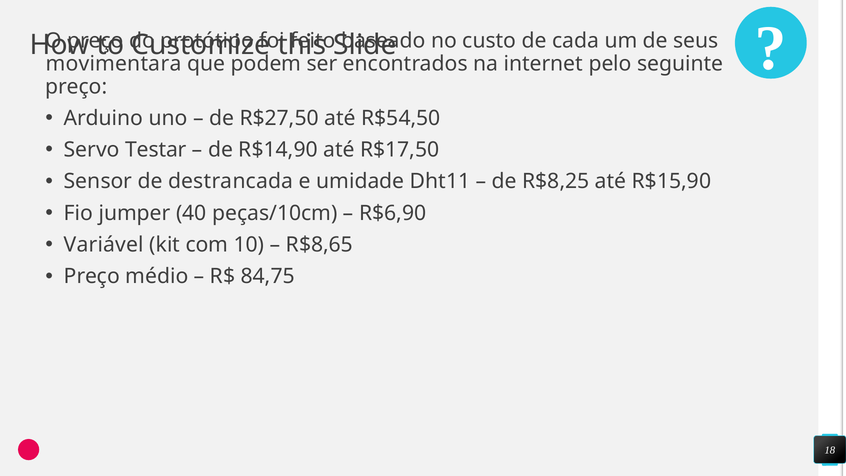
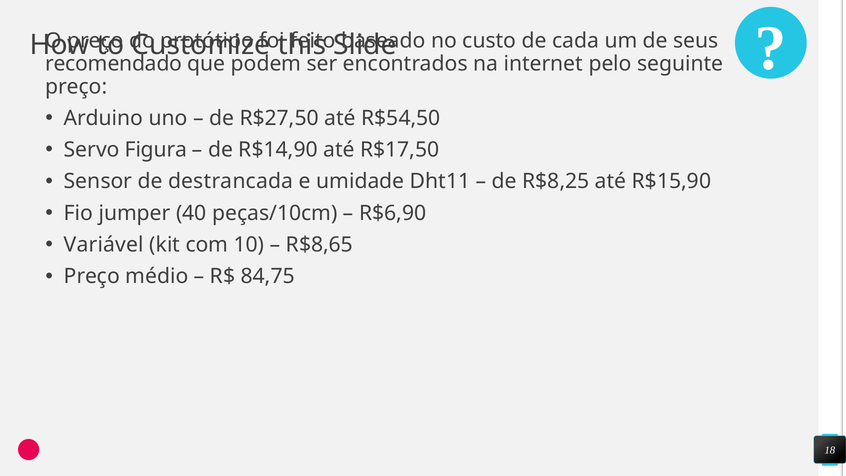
movimentara: movimentara -> recomendado
Testar: Testar -> Figura
